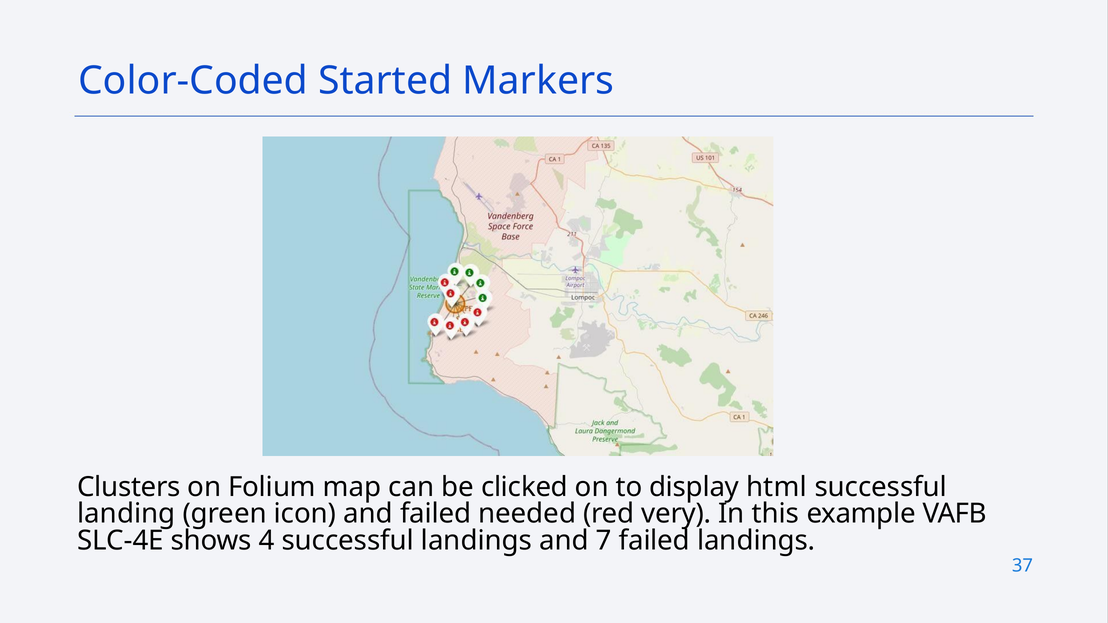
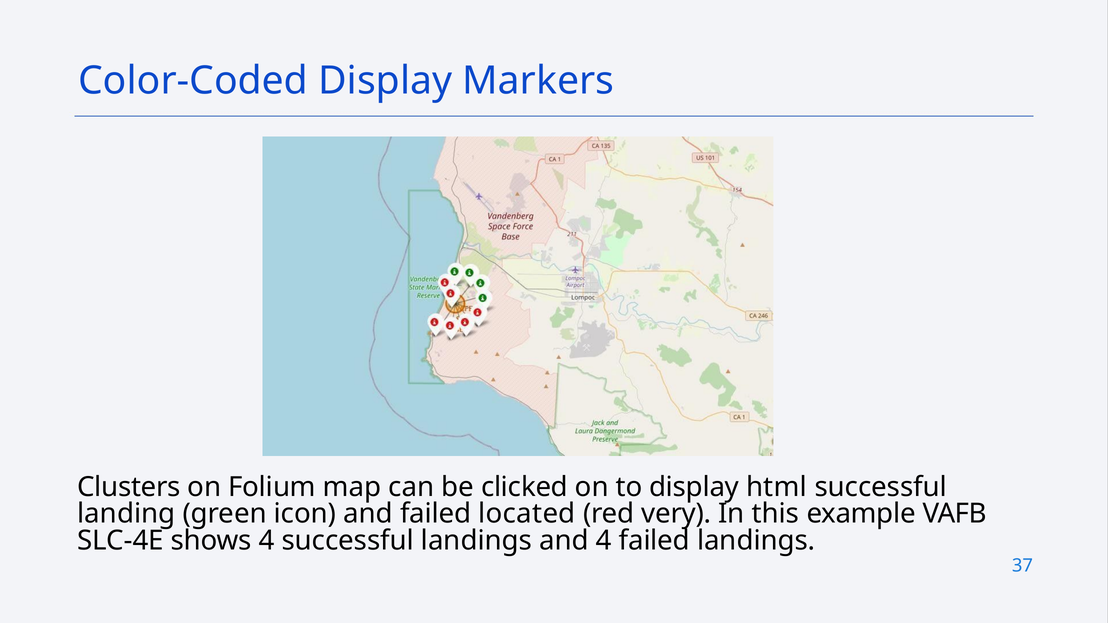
Color-Coded Started: Started -> Display
needed: needed -> located
and 7: 7 -> 4
